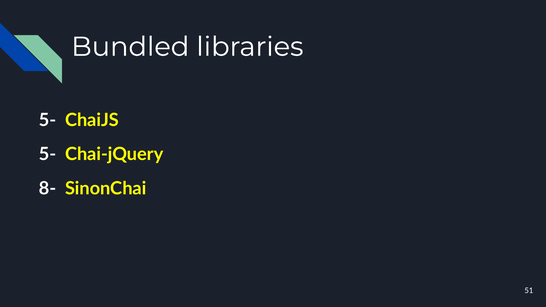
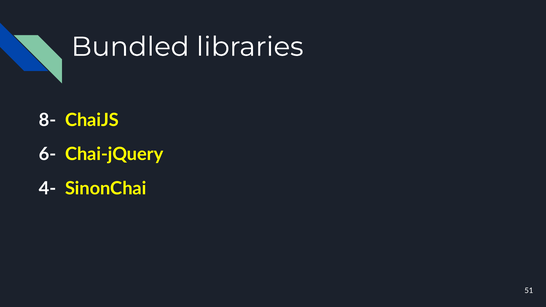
5- at (48, 120): 5- -> 8-
5- at (48, 154): 5- -> 6-
8-: 8- -> 4-
